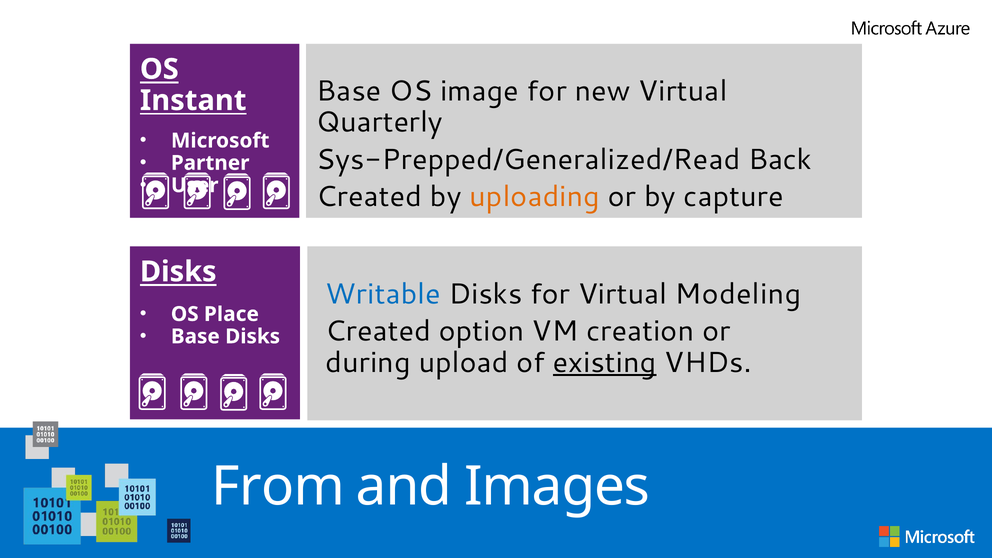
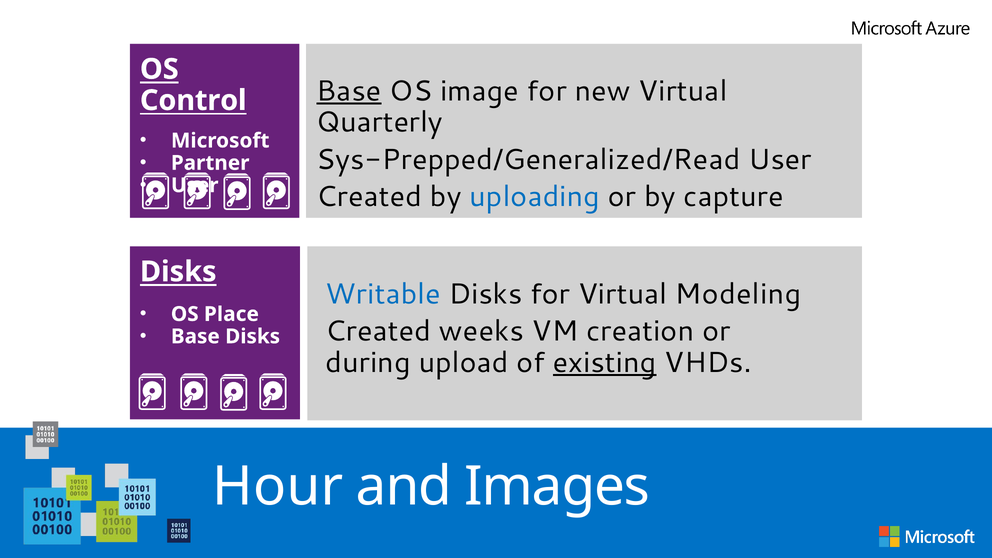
Base at (349, 91) underline: none -> present
Instant: Instant -> Control
Sys-Prepped/Generalized/Read Back: Back -> User
uploading colour: orange -> blue
option: option -> weeks
From: From -> Hour
